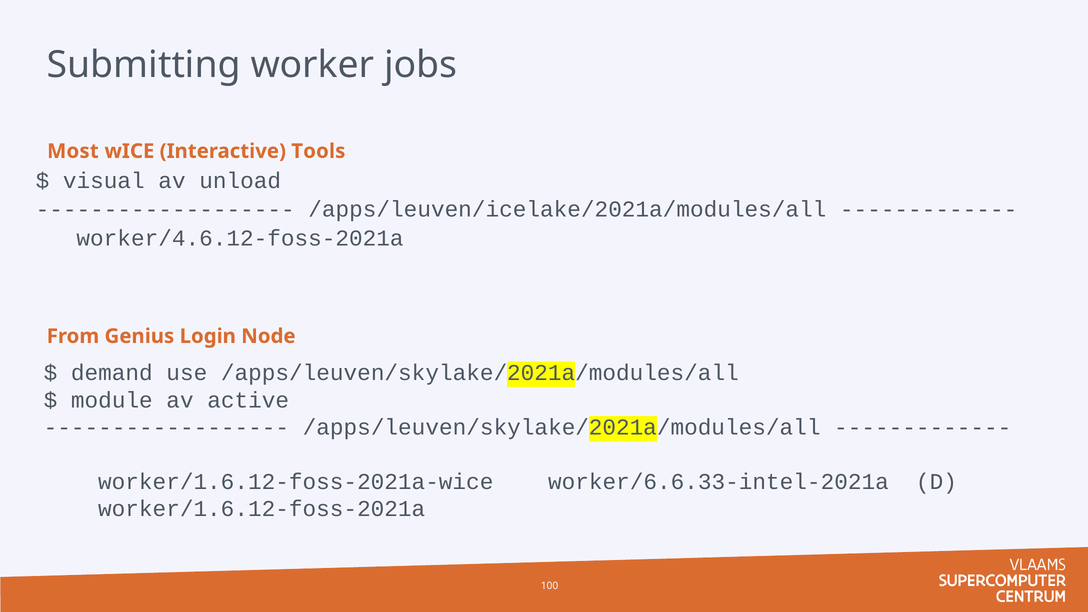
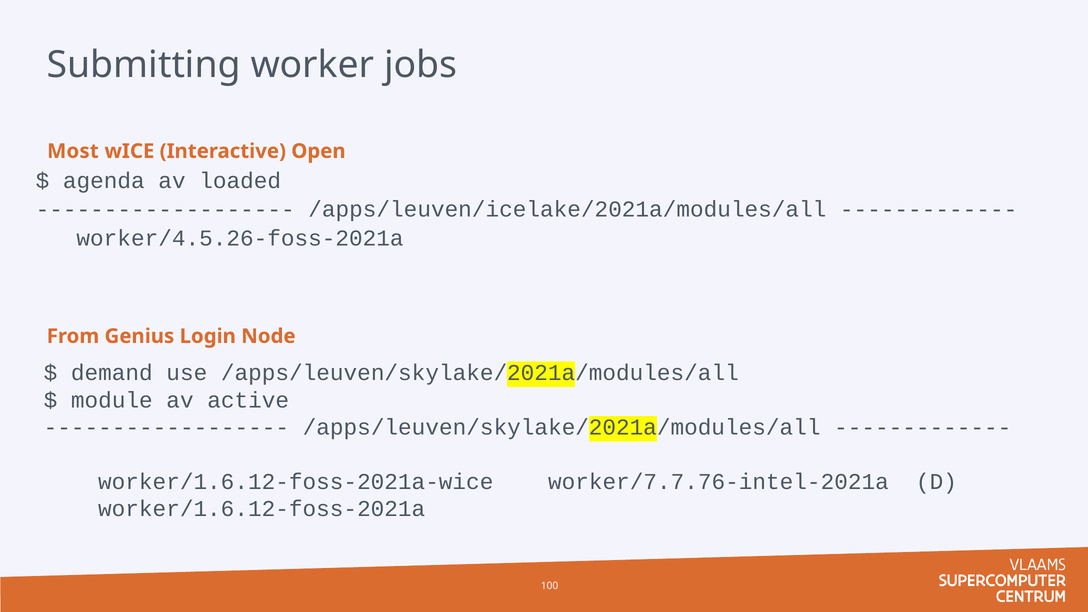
Tools: Tools -> Open
visual: visual -> agenda
unload: unload -> loaded
worker/4.6.12-foss-2021a: worker/4.6.12-foss-2021a -> worker/4.5.26-foss-2021a
worker/6.6.33-intel-2021a: worker/6.6.33-intel-2021a -> worker/7.7.76-intel-2021a
